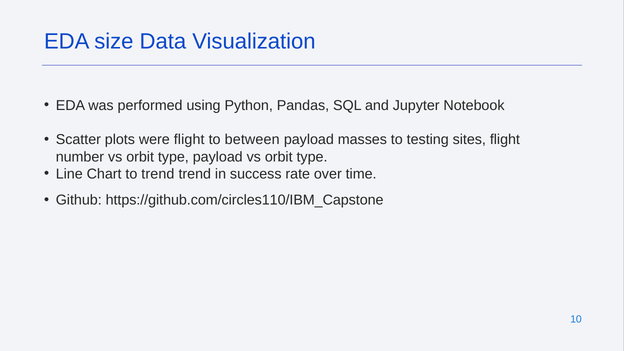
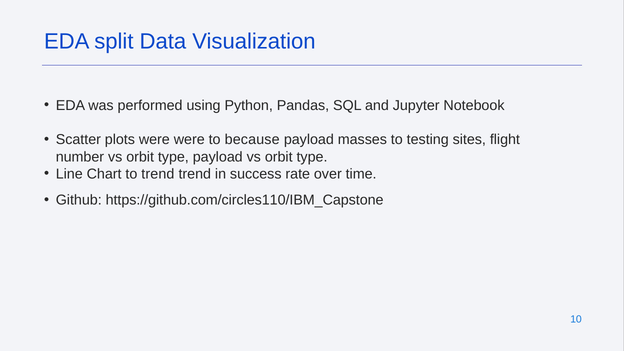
size: size -> split
were flight: flight -> were
between: between -> because
